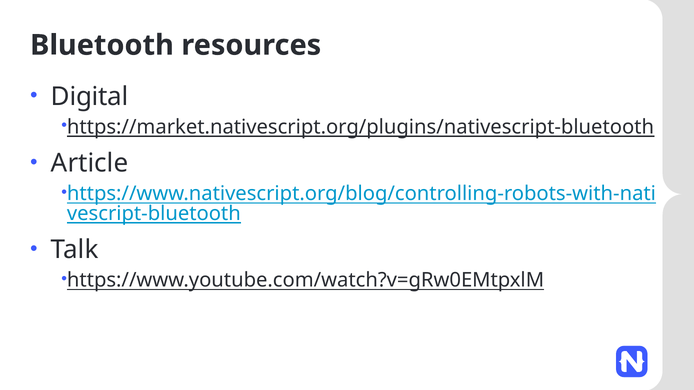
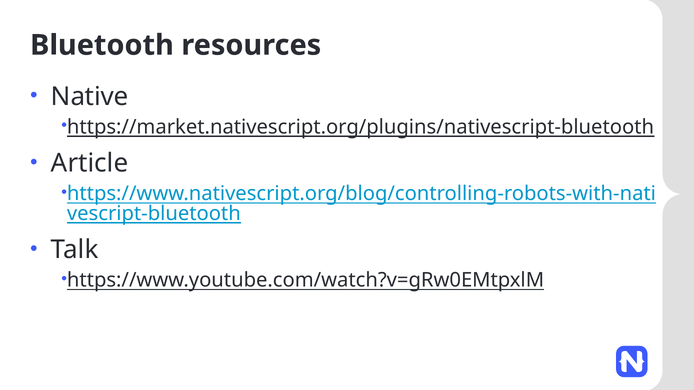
Digital: Digital -> Native
